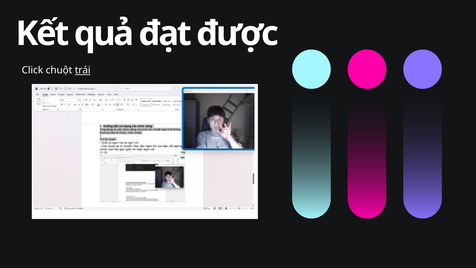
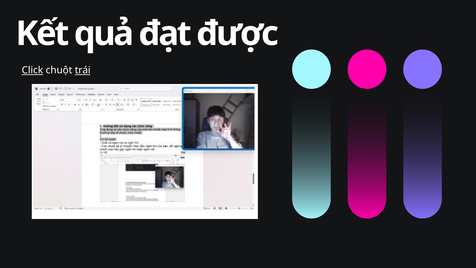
Click underline: none -> present
